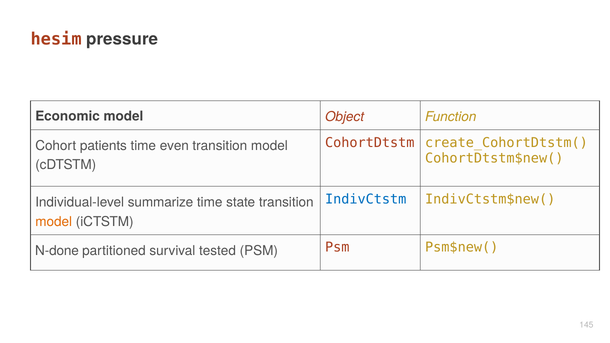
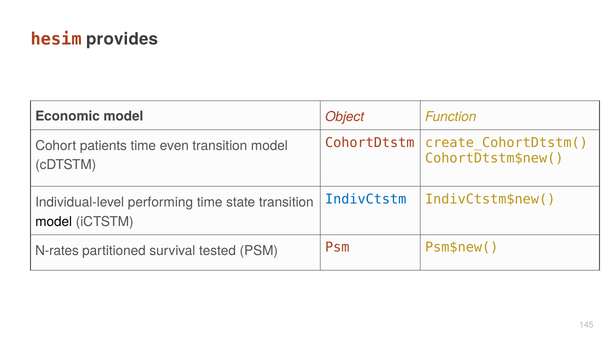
pressure: pressure -> provides
summarize: summarize -> performing
model at (54, 222) colour: orange -> black
N-done: N-done -> N-rates
